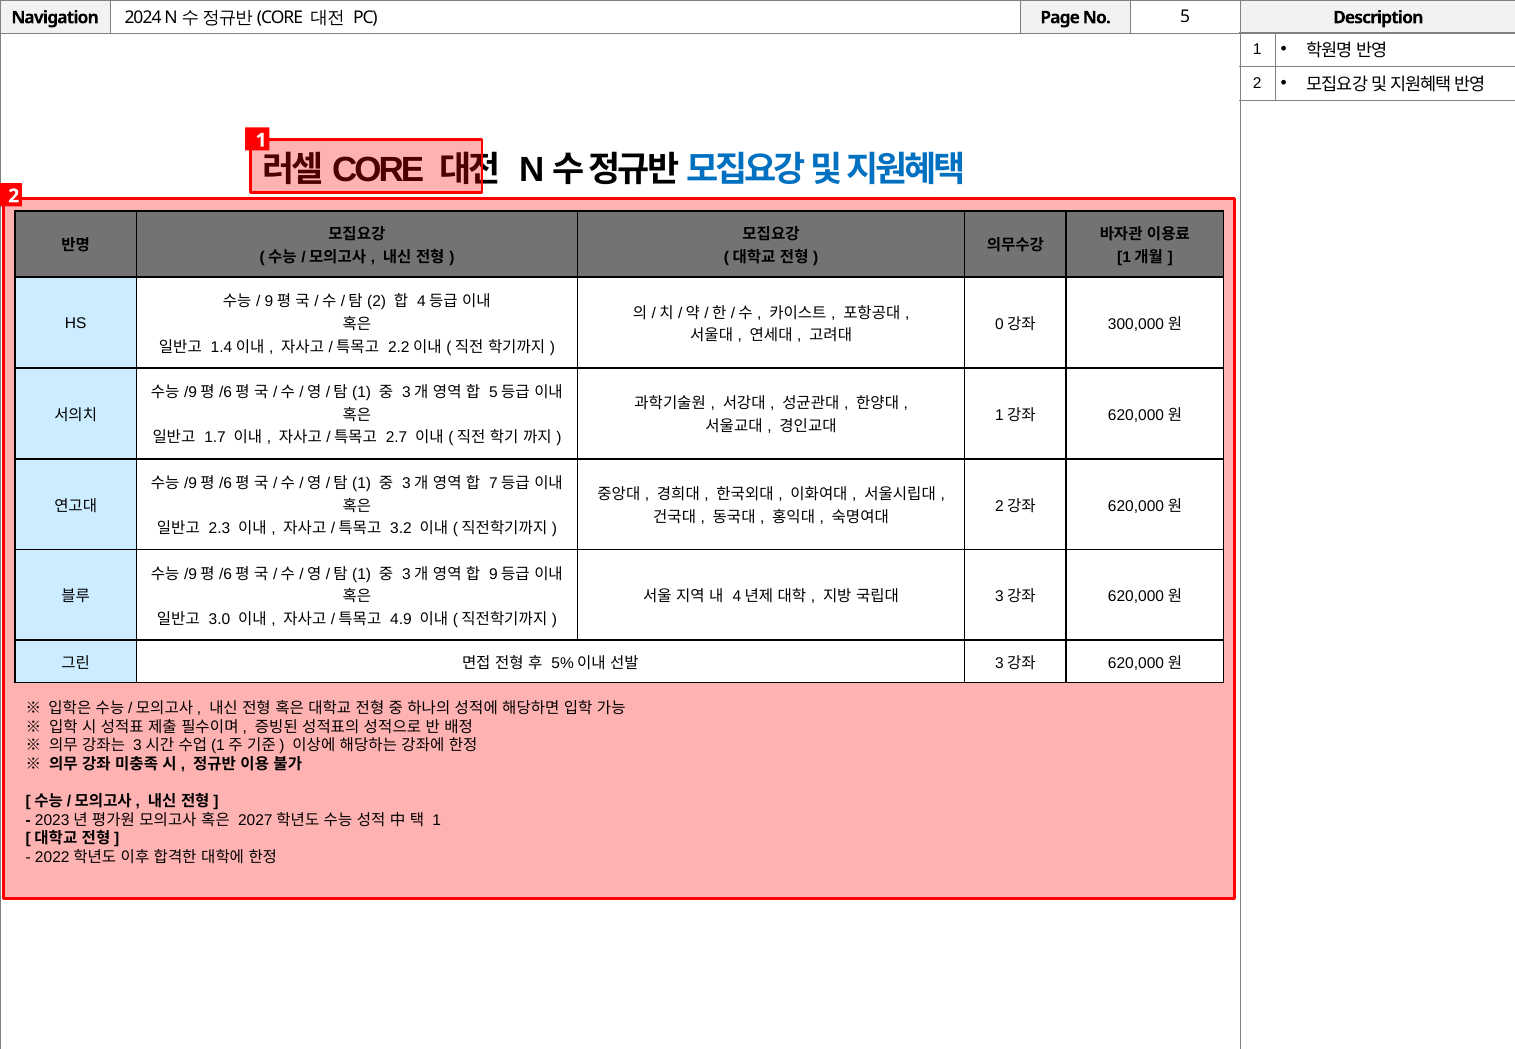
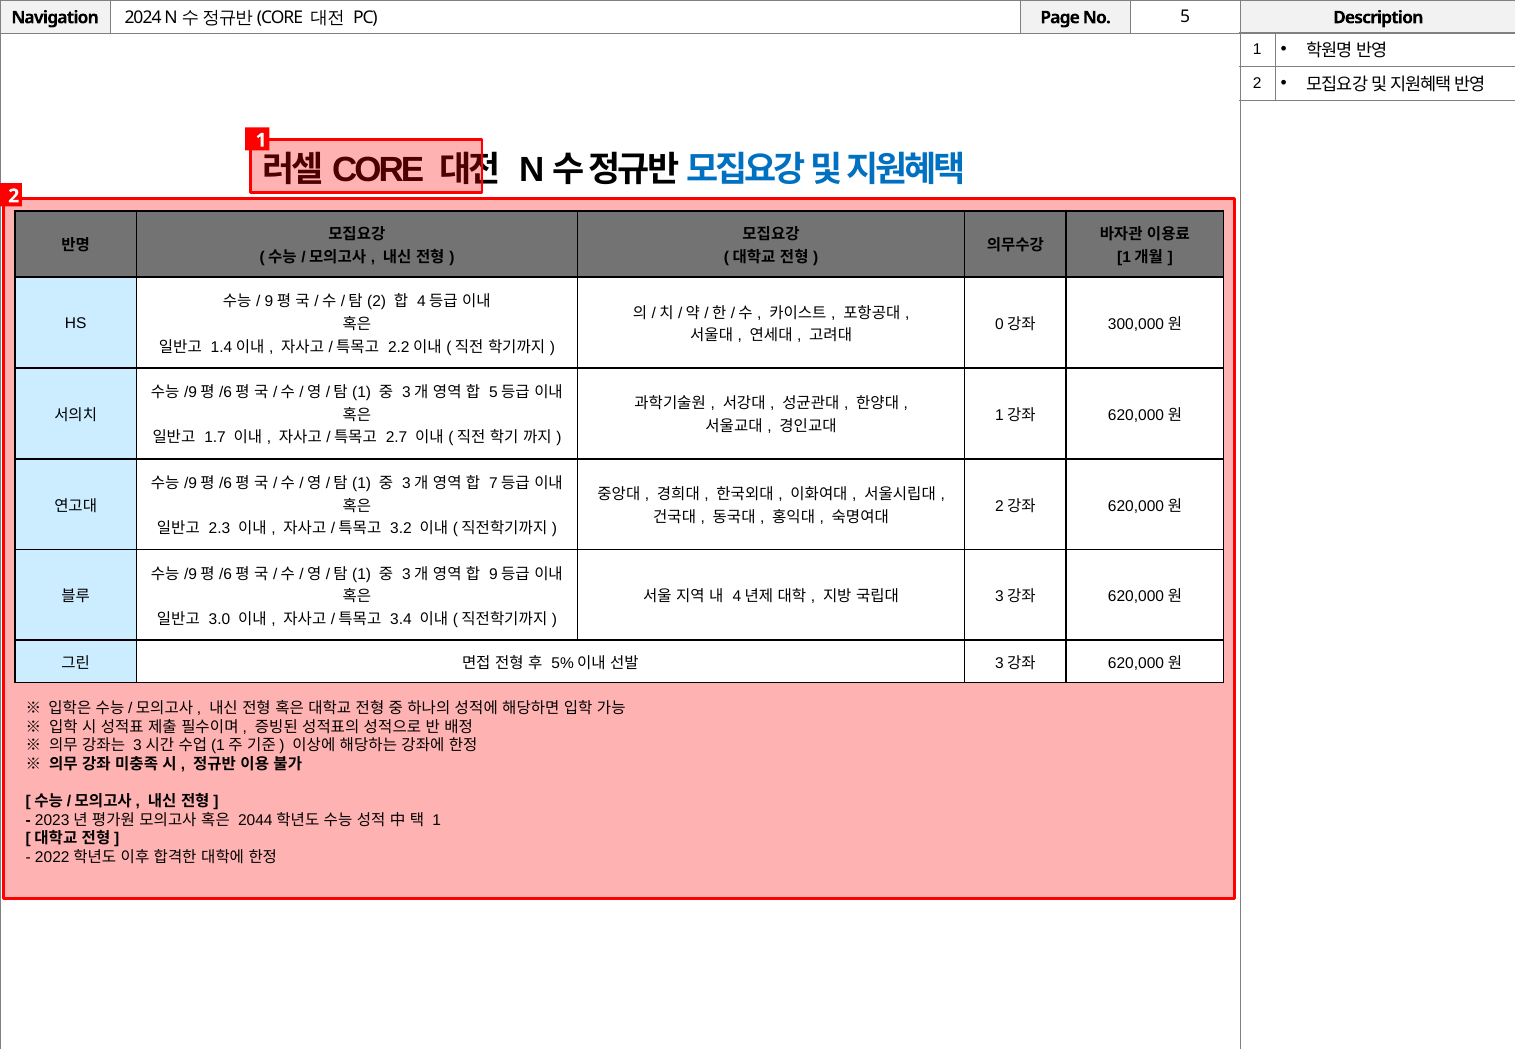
4.9: 4.9 -> 3.4
2027: 2027 -> 2044
